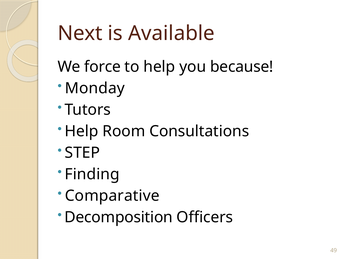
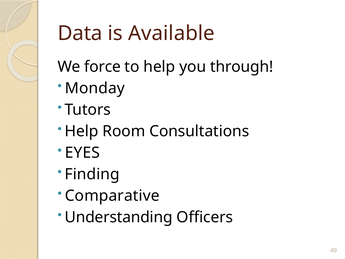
Next: Next -> Data
because: because -> through
STEP: STEP -> EYES
Decomposition: Decomposition -> Understanding
